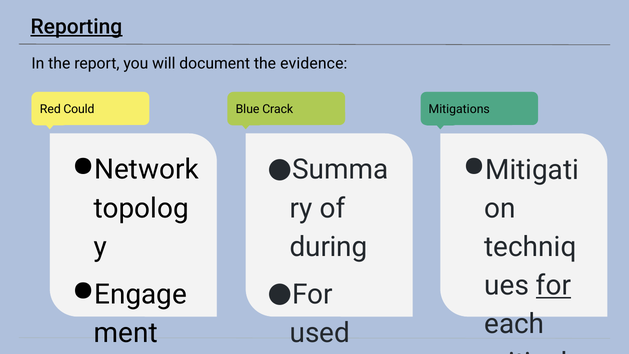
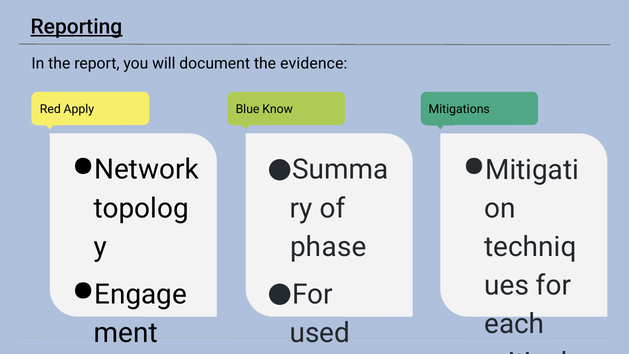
Could: Could -> Apply
Crack: Crack -> Know
during at (329, 247): during -> phase
for at (553, 285) underline: present -> none
